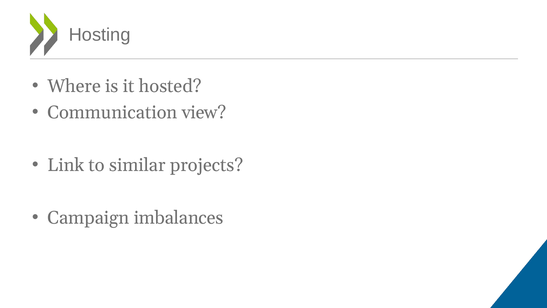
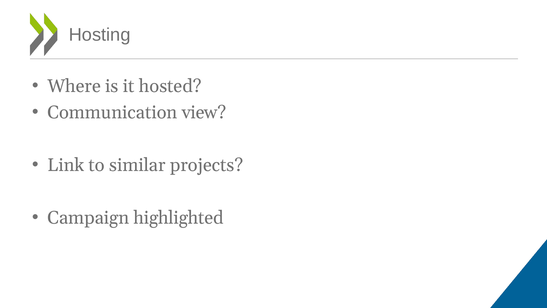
imbalances: imbalances -> highlighted
